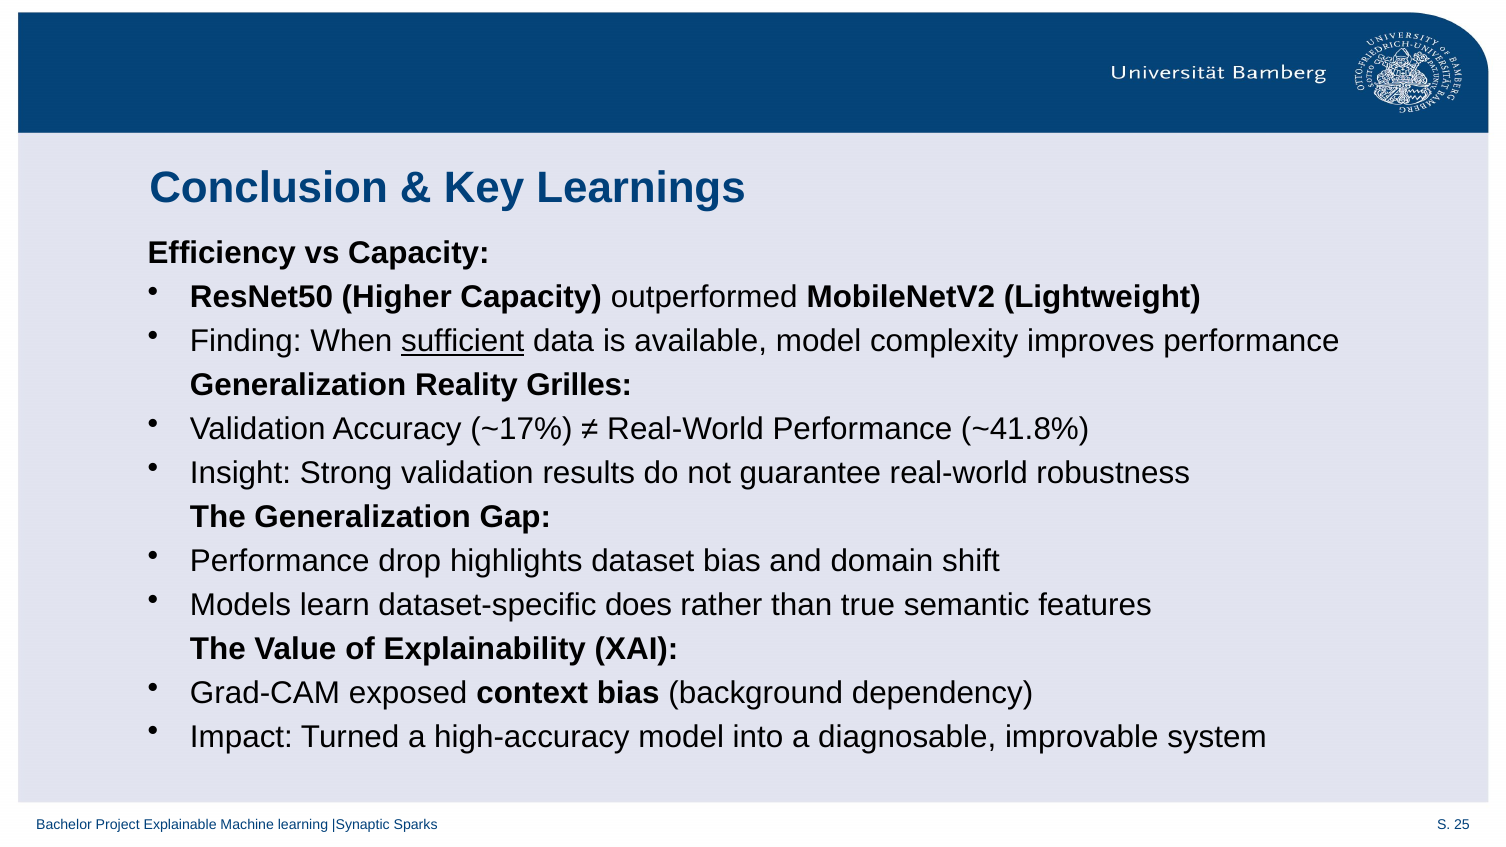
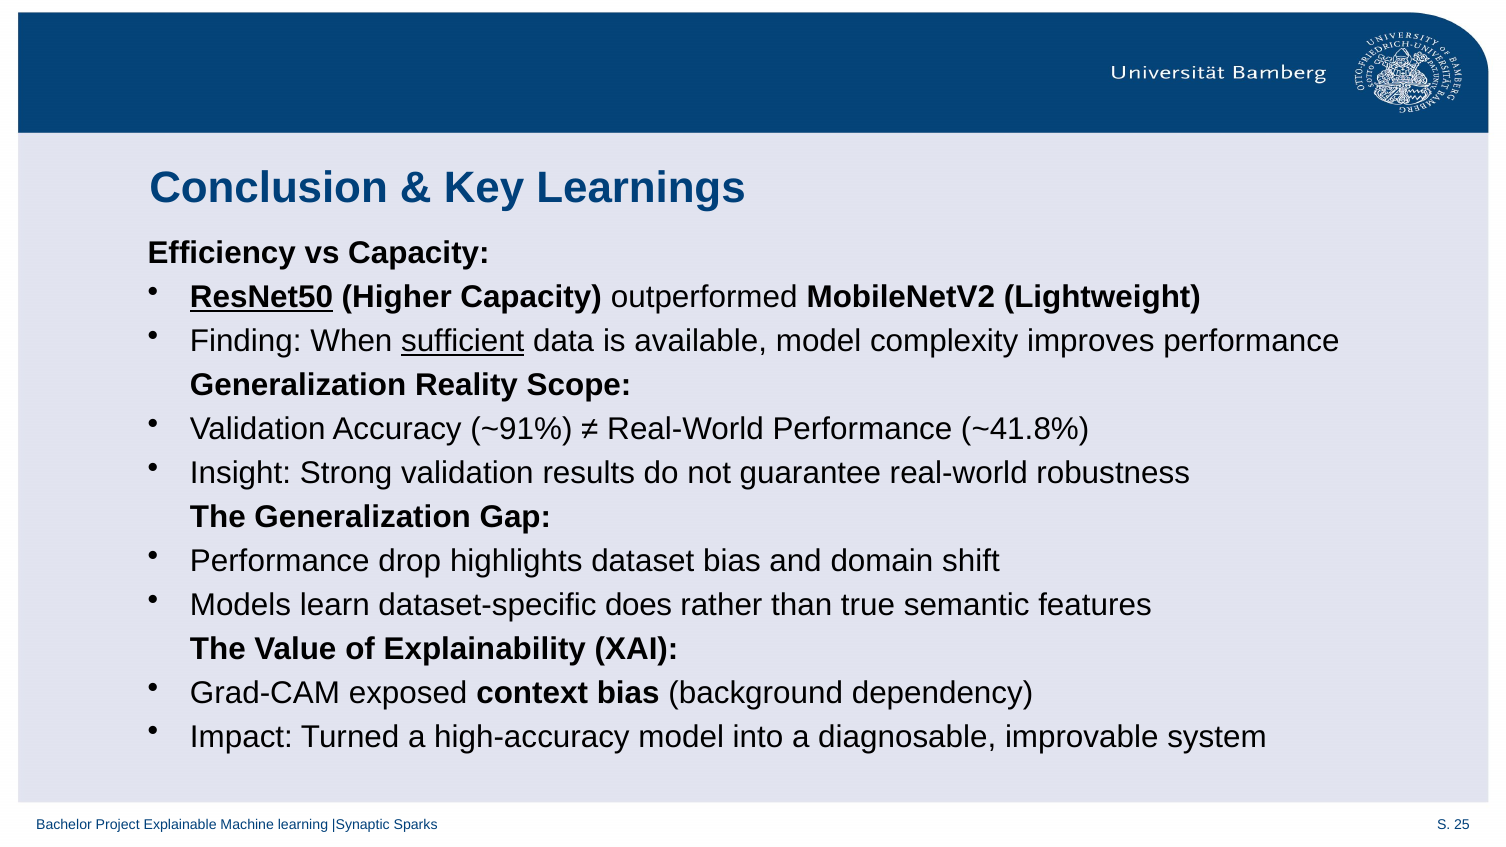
ResNet50 underline: none -> present
Grilles: Grilles -> Scope
~17%: ~17% -> ~91%
